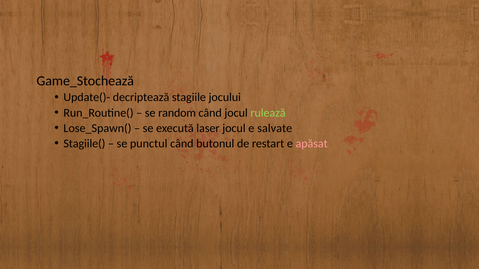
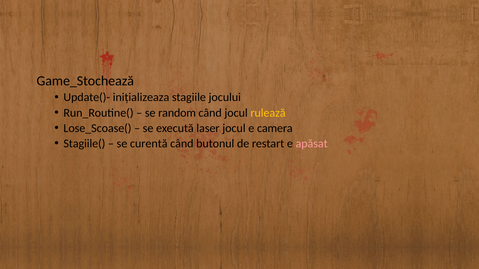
decriptează: decriptează -> inițializeaza
rulează colour: light green -> yellow
Lose_Spawn(: Lose_Spawn( -> Lose_Scoase(
salvate: salvate -> camera
punctul: punctul -> curentă
